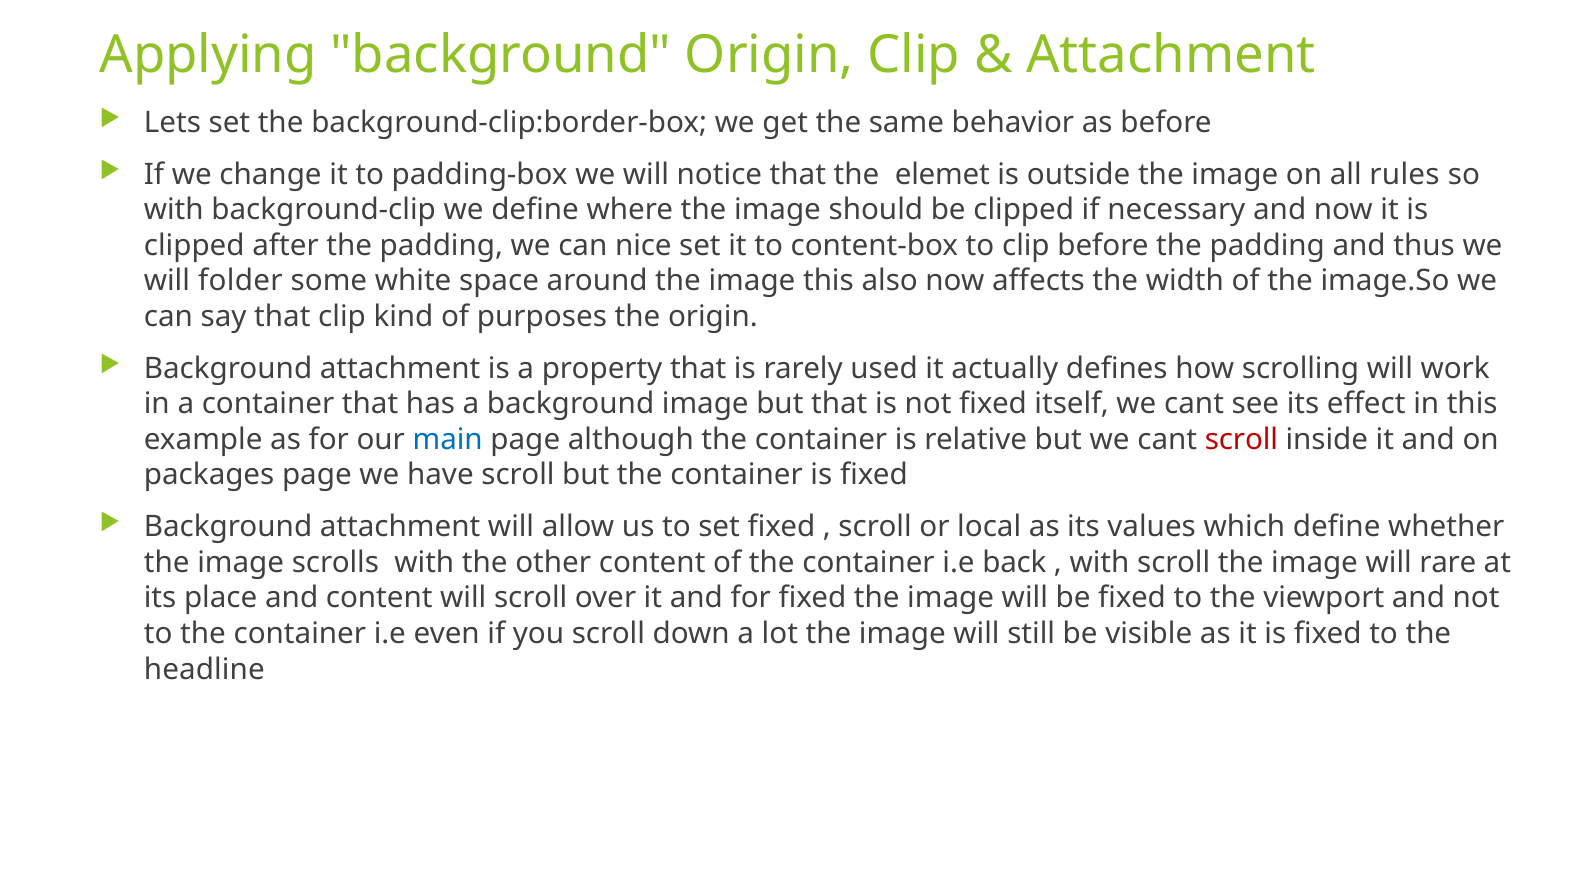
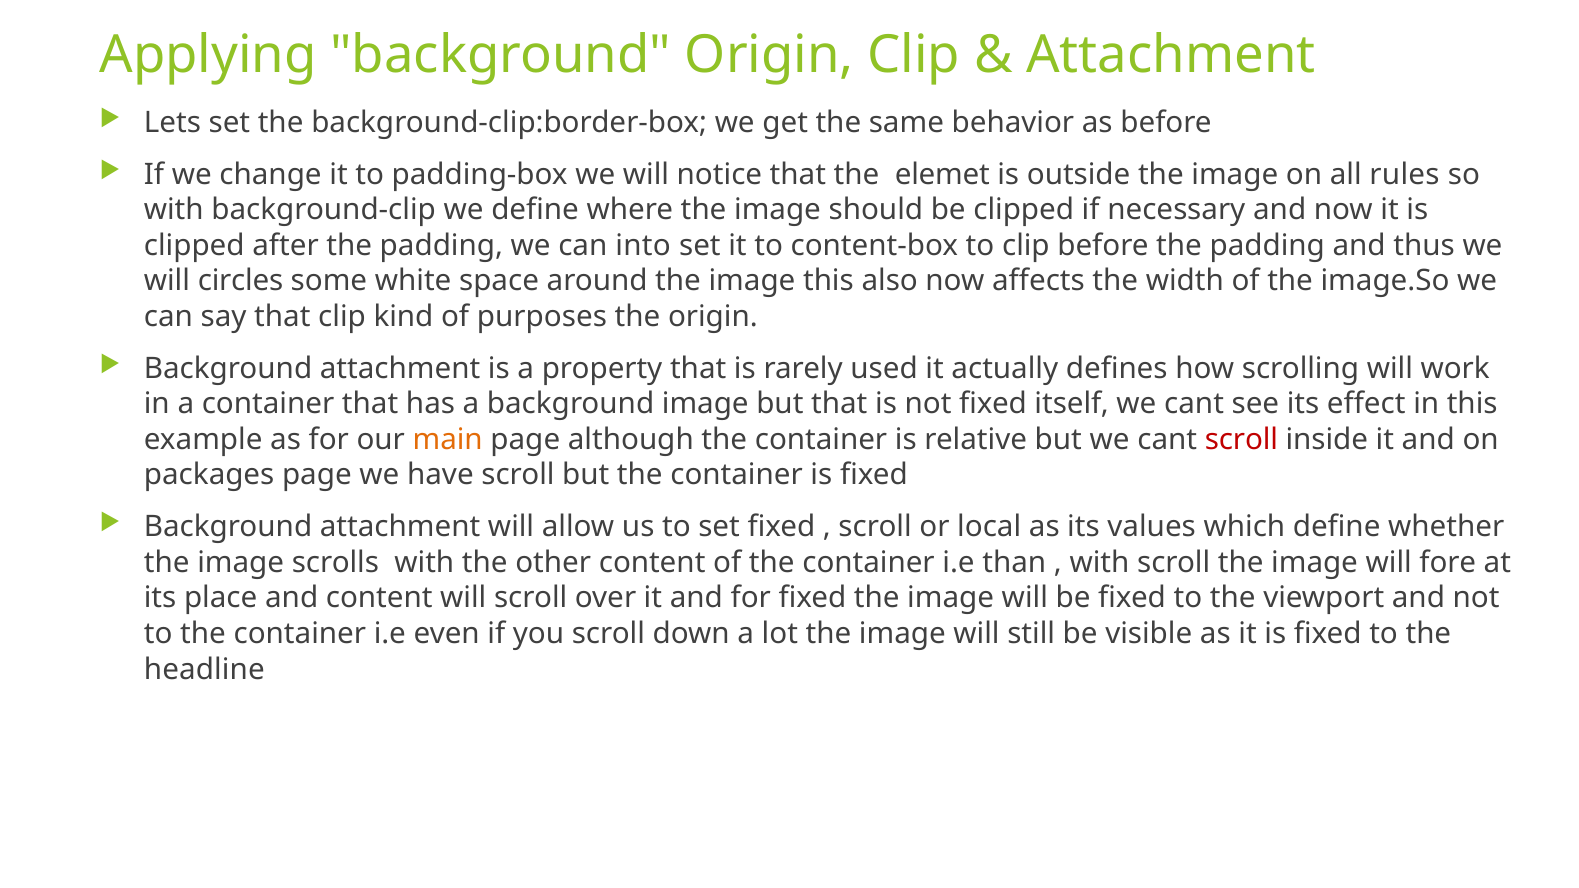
nice: nice -> into
folder: folder -> circles
main colour: blue -> orange
back: back -> than
rare: rare -> fore
